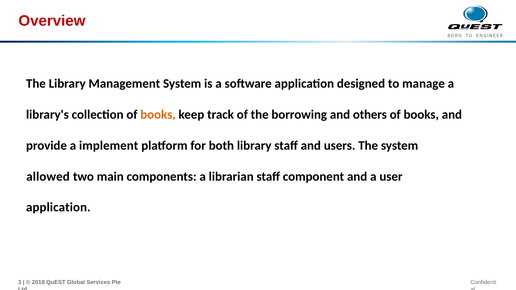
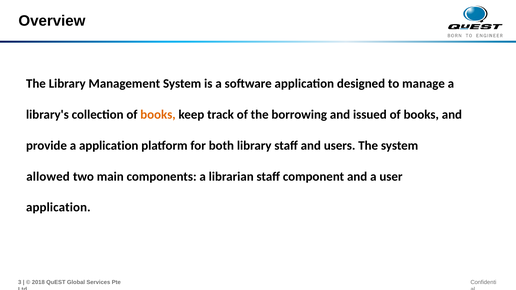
Overview colour: red -> black
others: others -> issued
a implement: implement -> application
